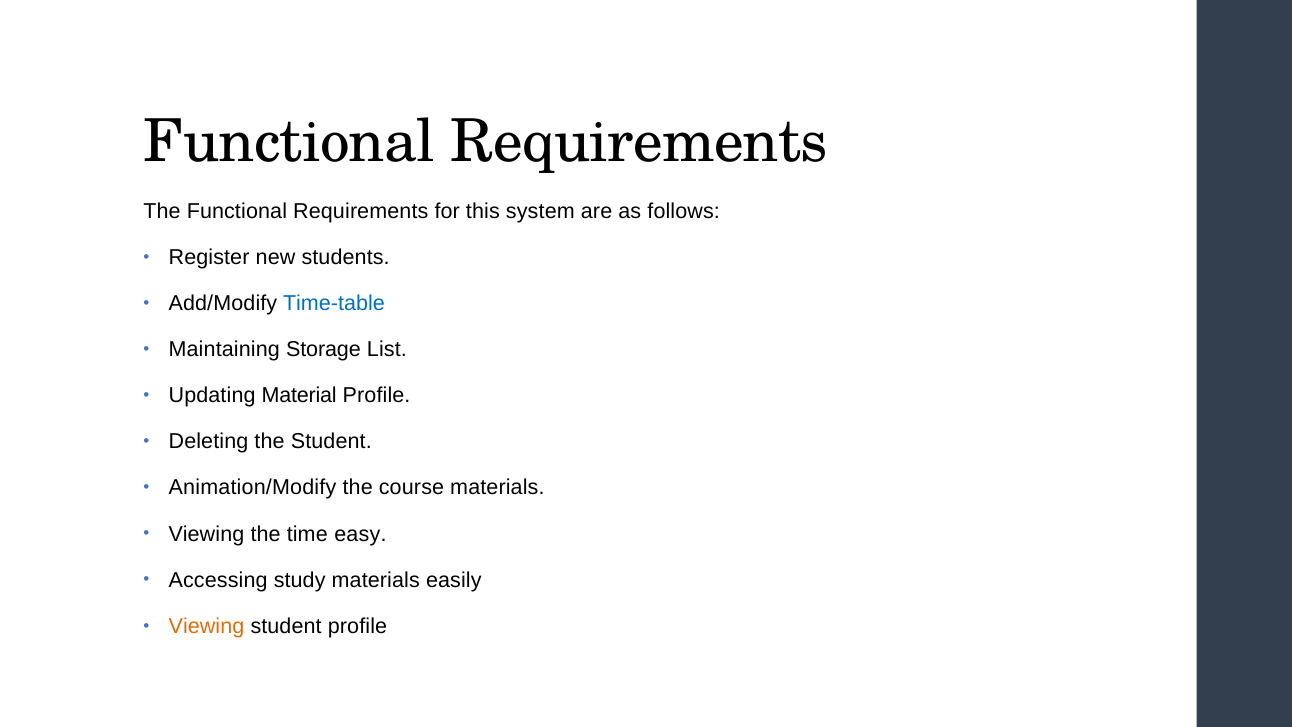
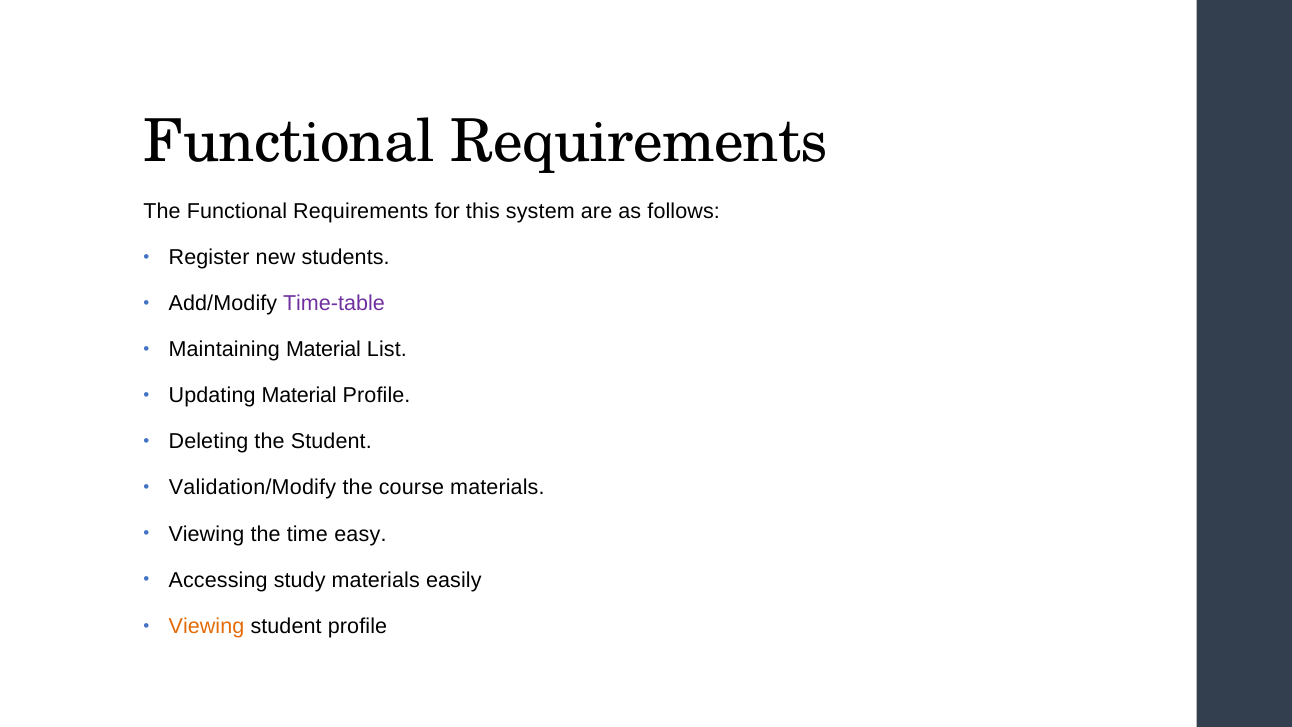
Time-table colour: blue -> purple
Maintaining Storage: Storage -> Material
Animation/Modify: Animation/Modify -> Validation/Modify
